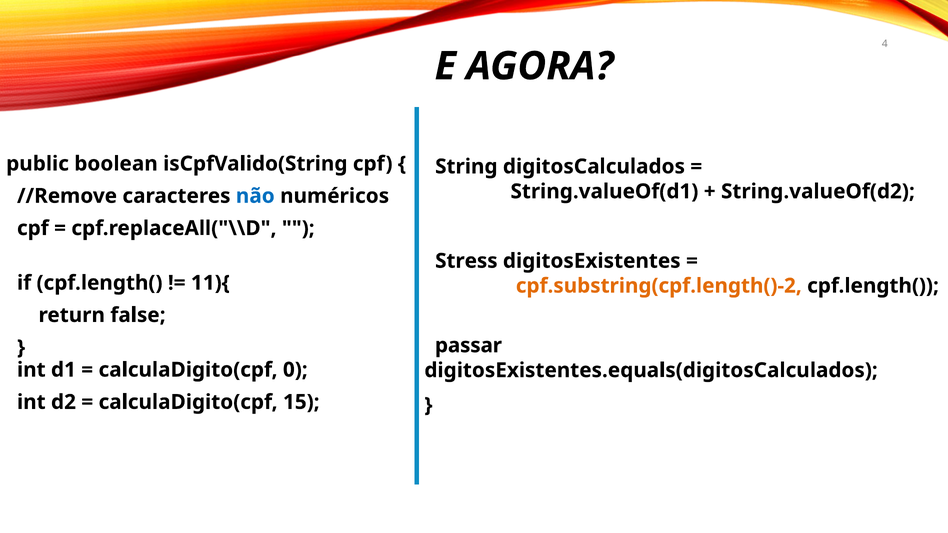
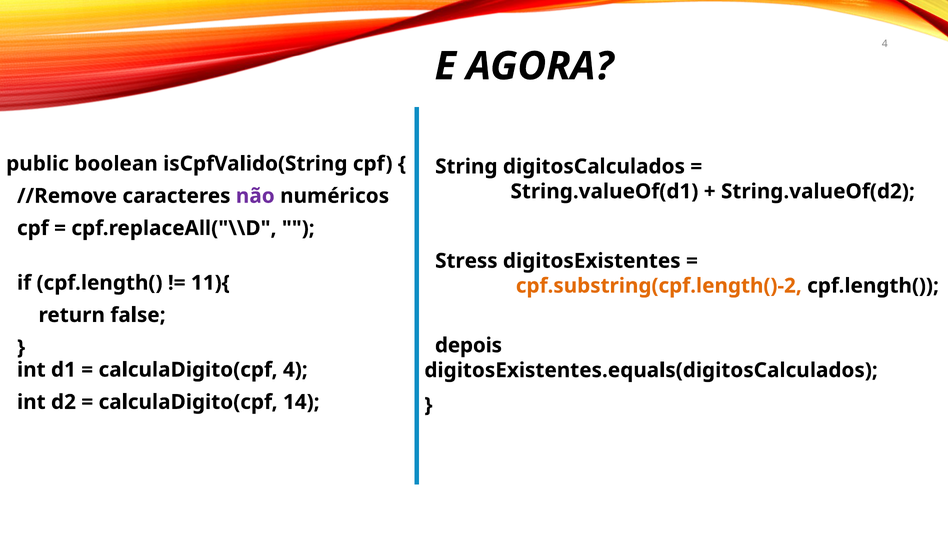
não colour: blue -> purple
passar: passar -> depois
calculaDigito(cpf 0: 0 -> 4
15: 15 -> 14
